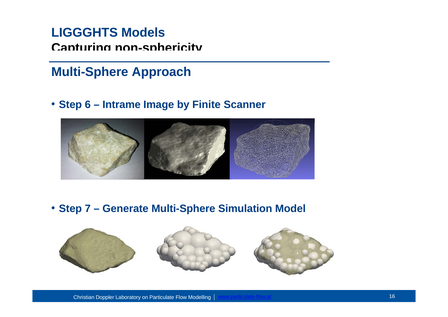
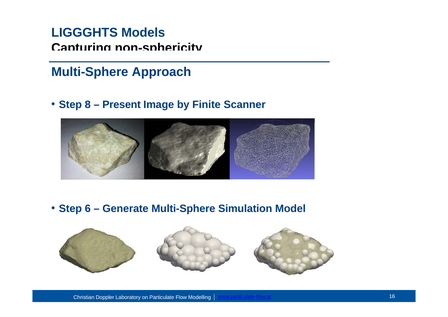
6: 6 -> 8
Intrame: Intrame -> Present
7: 7 -> 6
